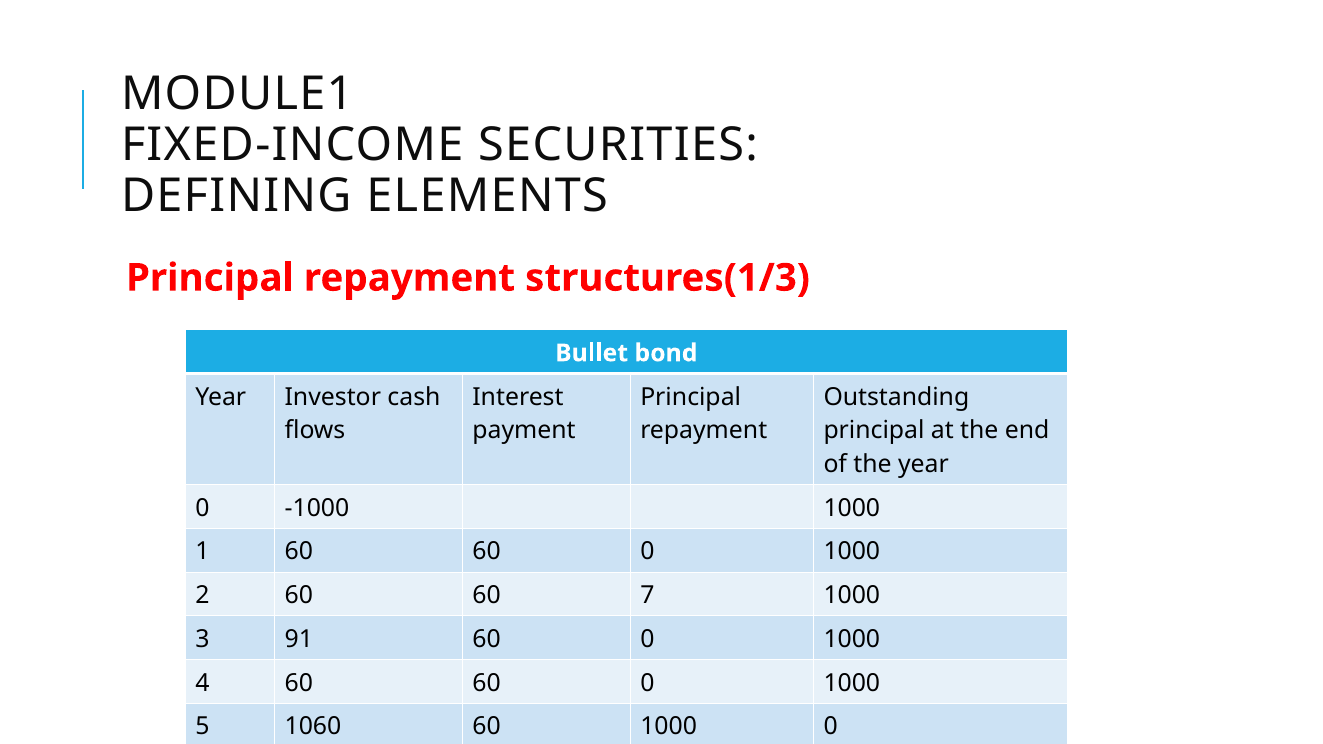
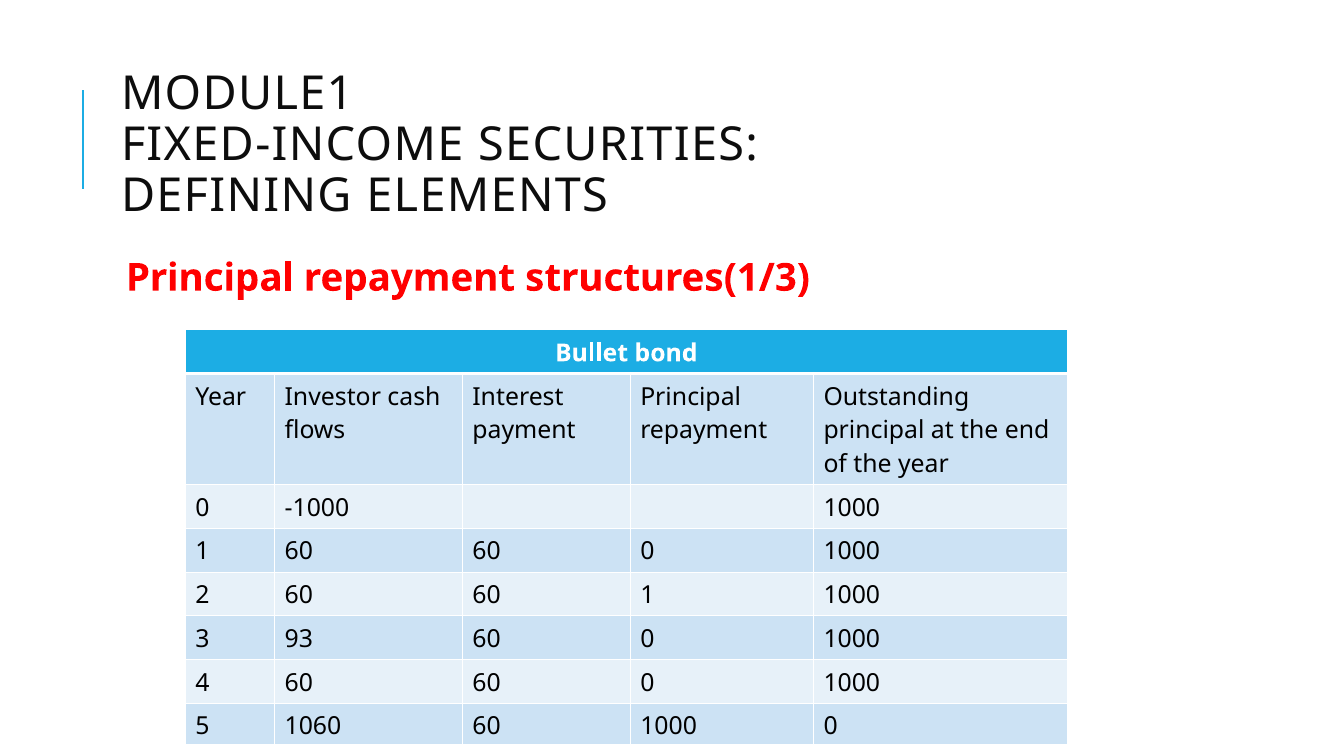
60 7: 7 -> 1
91: 91 -> 93
